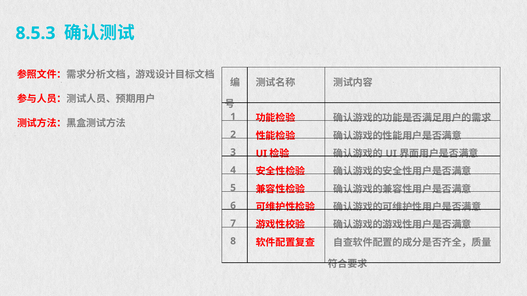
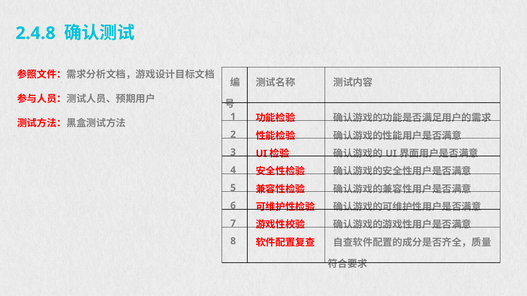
8.5.3: 8.5.3 -> 2.4.8
